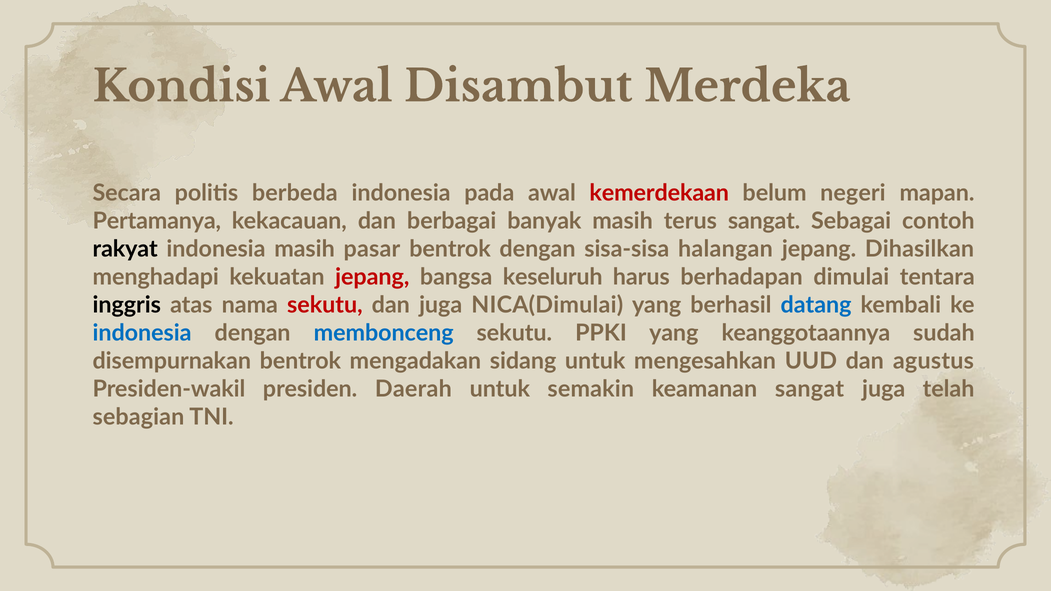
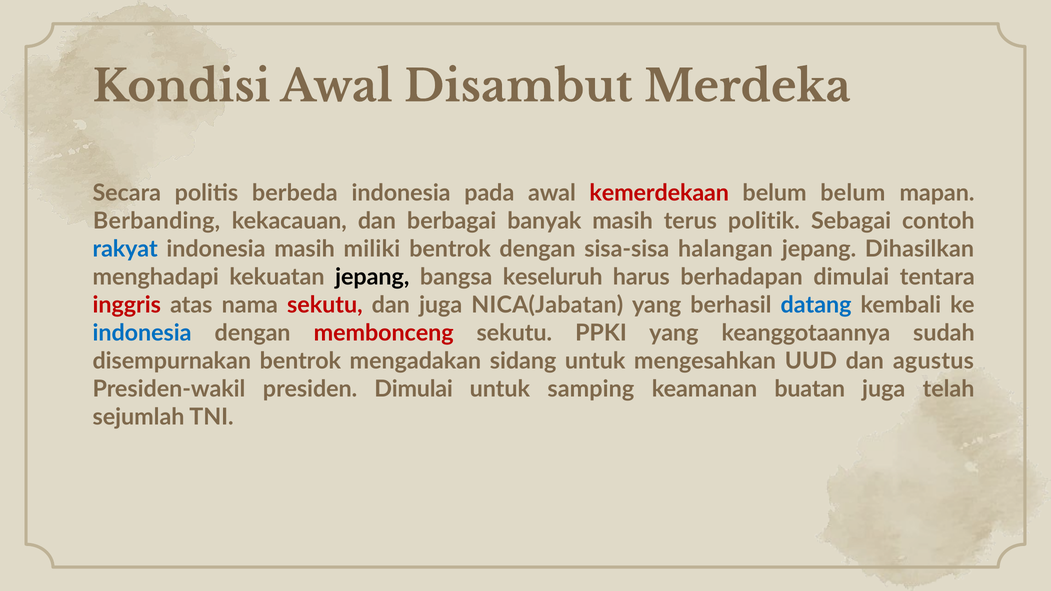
belum negeri: negeri -> belum
Pertamanya: Pertamanya -> Berbanding
terus sangat: sangat -> politik
rakyat colour: black -> blue
pasar: pasar -> miliki
jepang at (372, 277) colour: red -> black
inggris colour: black -> red
NICA(Dimulai: NICA(Dimulai -> NICA(Jabatan
membonceng colour: blue -> red
presiden Daerah: Daerah -> Dimulai
semakin: semakin -> samping
keamanan sangat: sangat -> buatan
sebagian: sebagian -> sejumlah
